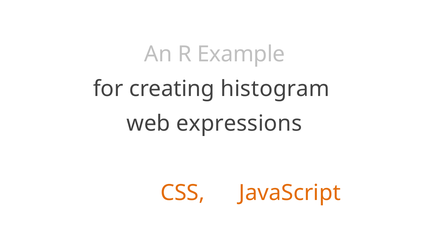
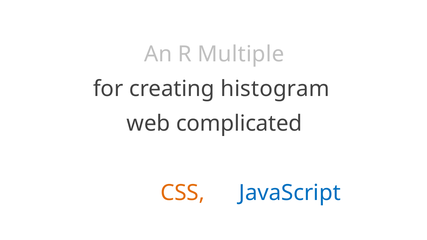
Example: Example -> Multiple
expressions: expressions -> complicated
JavaScript colour: orange -> blue
